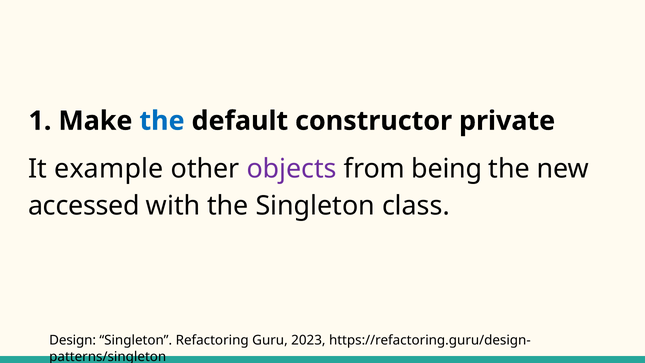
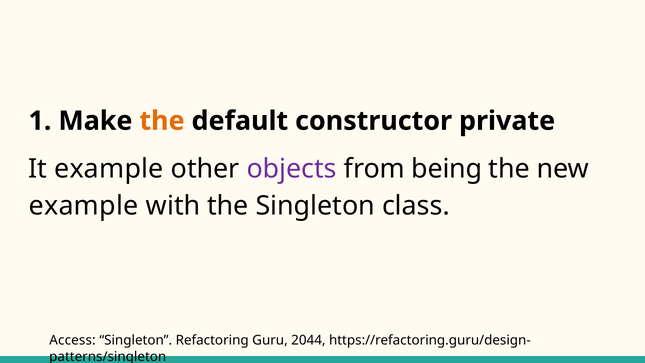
the at (162, 121) colour: blue -> orange
accessed at (84, 206): accessed -> example
Design: Design -> Access
2023: 2023 -> 2044
